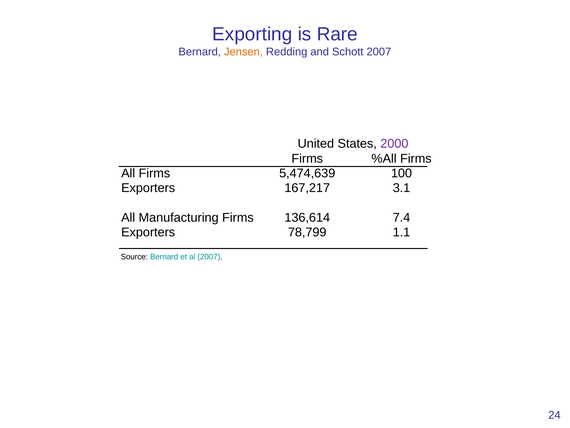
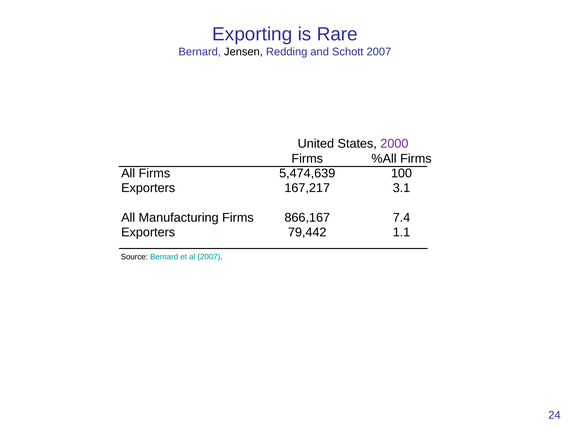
Jensen colour: orange -> black
136,614: 136,614 -> 866,167
78,799: 78,799 -> 79,442
